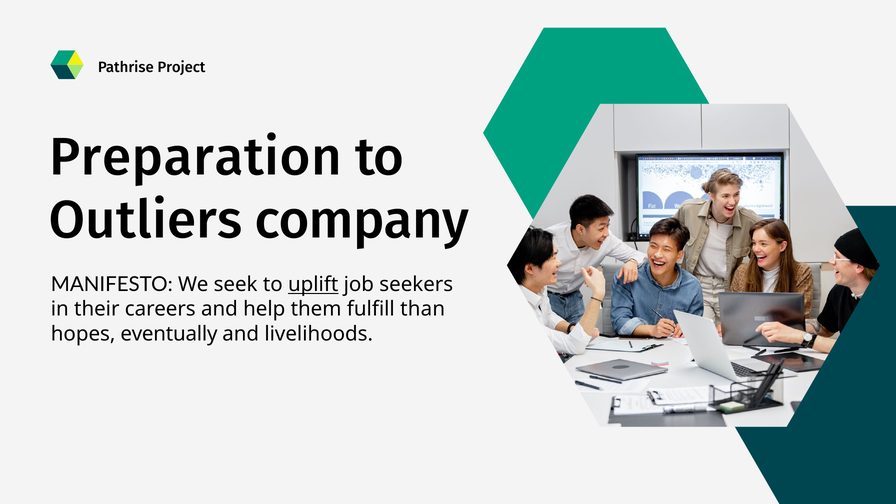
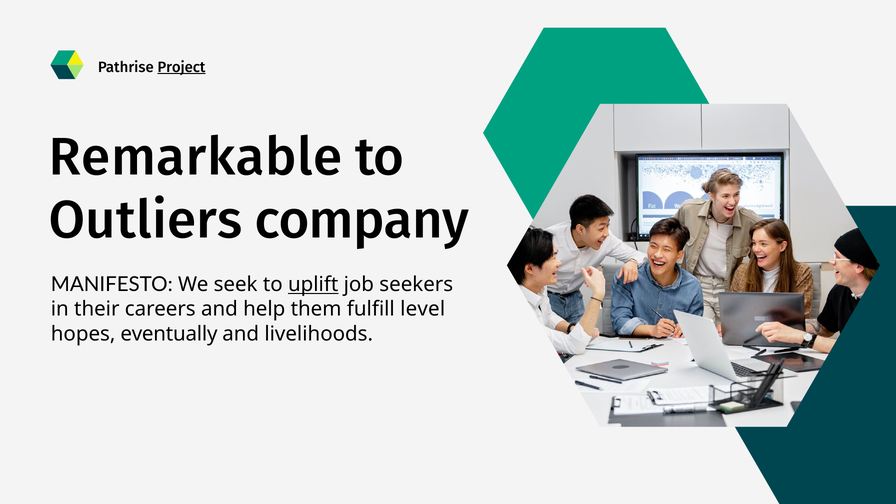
Project underline: none -> present
Preparation: Preparation -> Remarkable
than: than -> level
